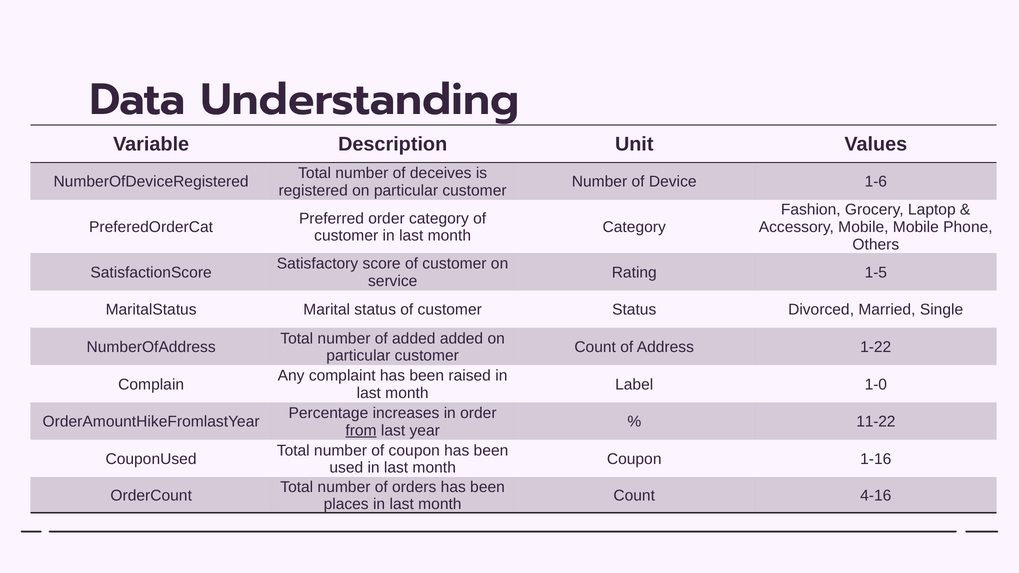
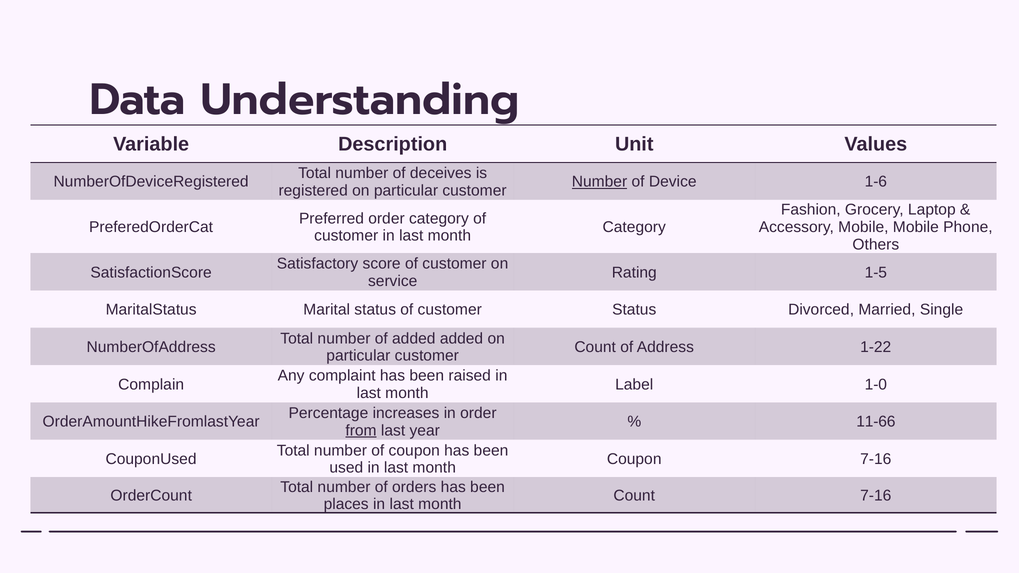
Number at (599, 182) underline: none -> present
11-22: 11-22 -> 11-66
Coupon 1-16: 1-16 -> 7-16
Count 4-16: 4-16 -> 7-16
